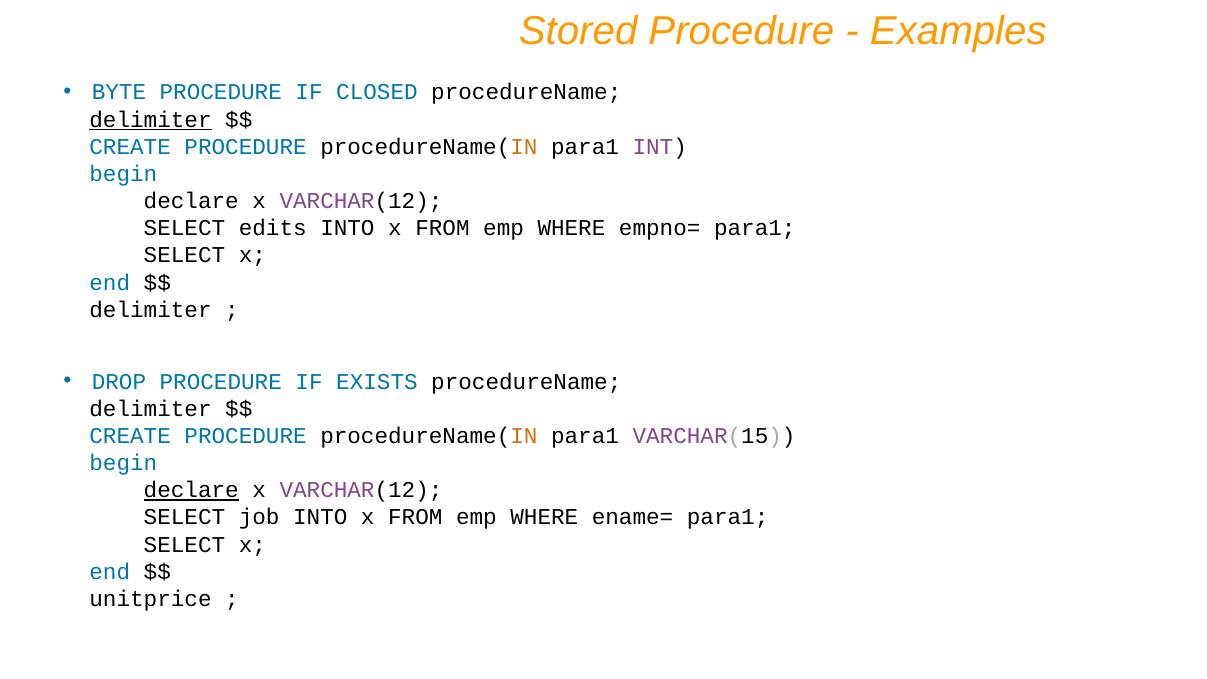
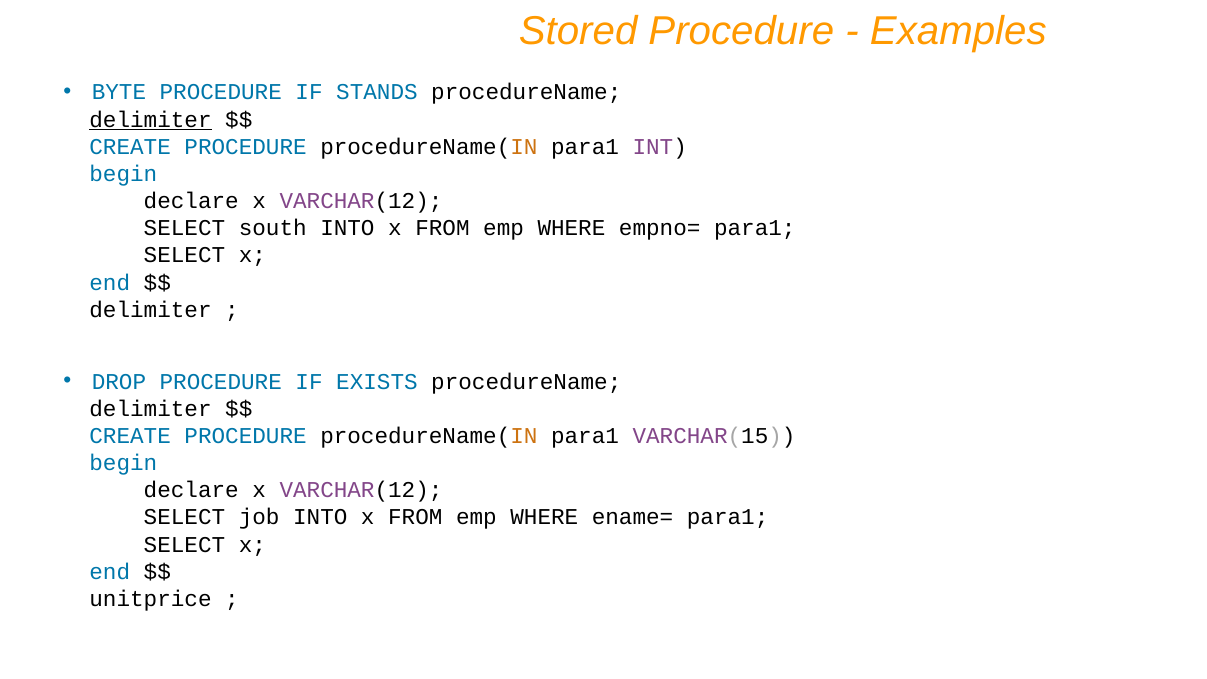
CLOSED: CLOSED -> STANDS
edits: edits -> south
declare at (191, 490) underline: present -> none
